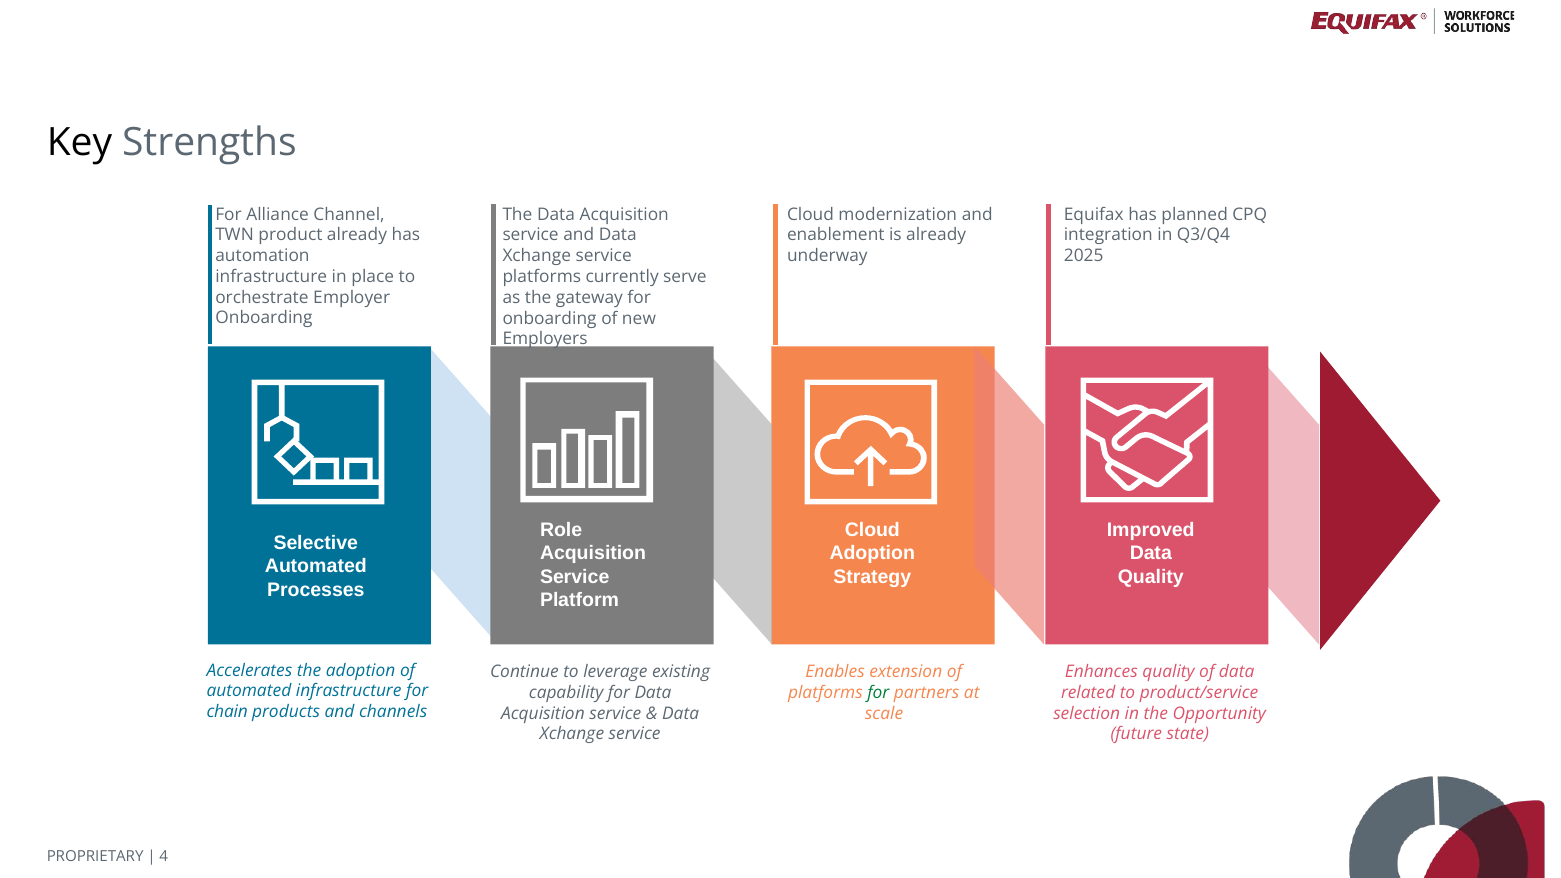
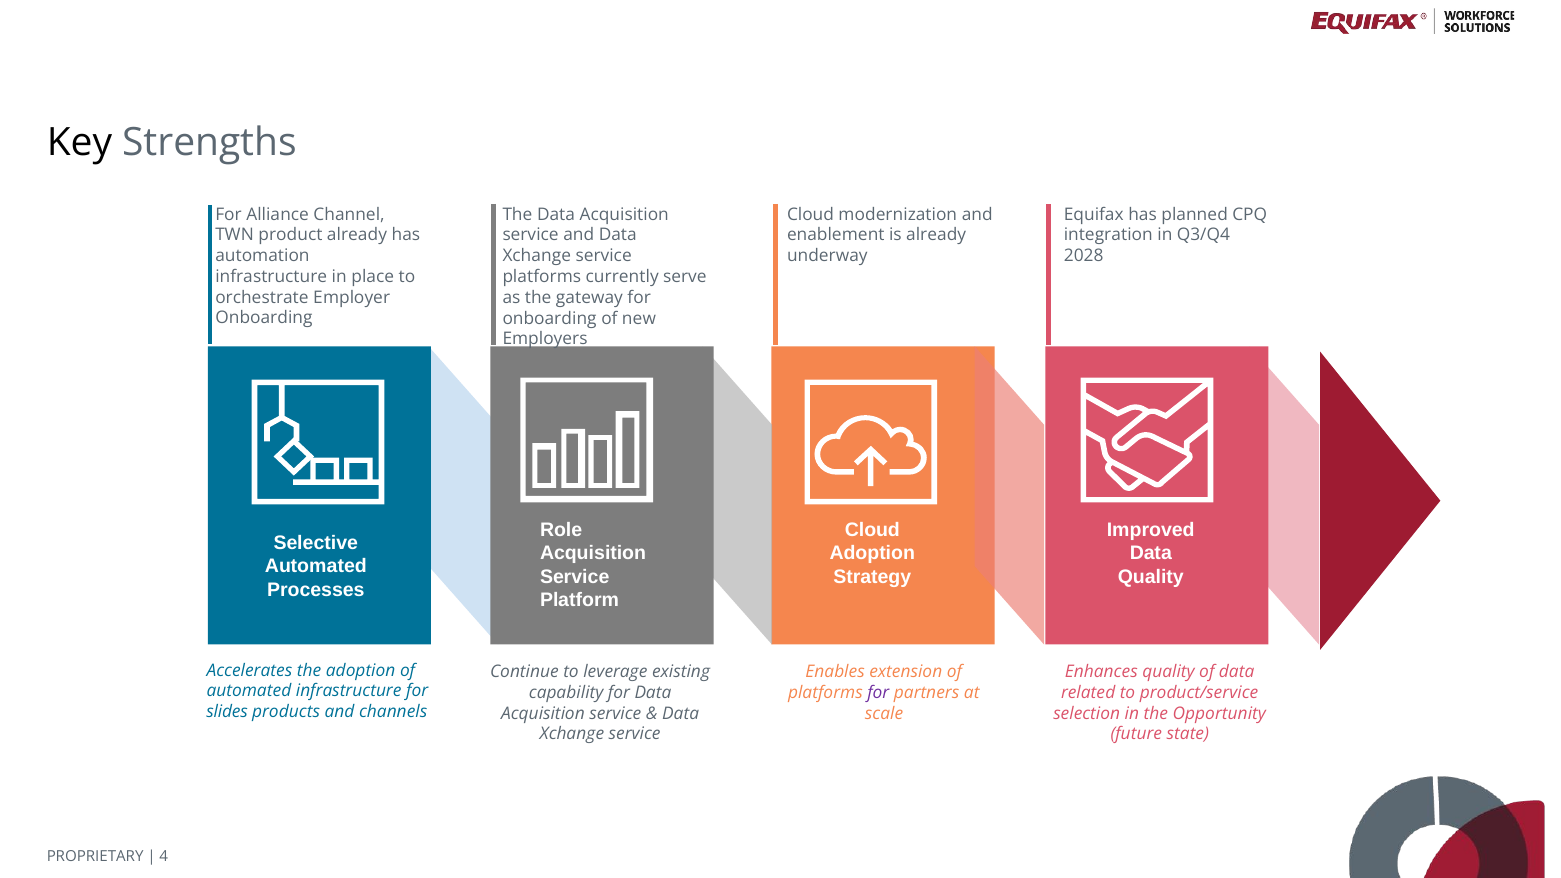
2025: 2025 -> 2028
for at (878, 693) colour: green -> purple
chain: chain -> slides
